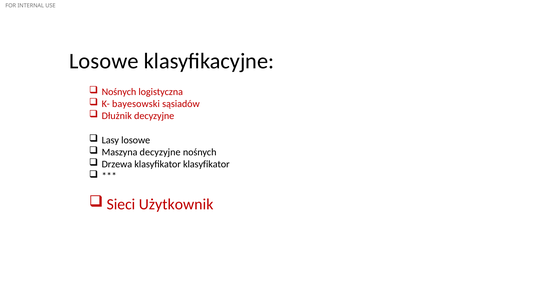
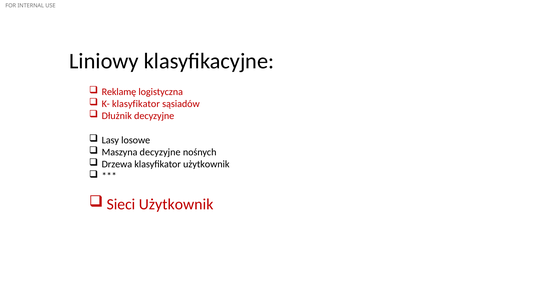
Losowe at (104, 61): Losowe -> Liniowy
Nośnych at (119, 92): Nośnych -> Reklamę
K- bayesowski: bayesowski -> klasyfikator
klasyfikator klasyfikator: klasyfikator -> użytkownik
